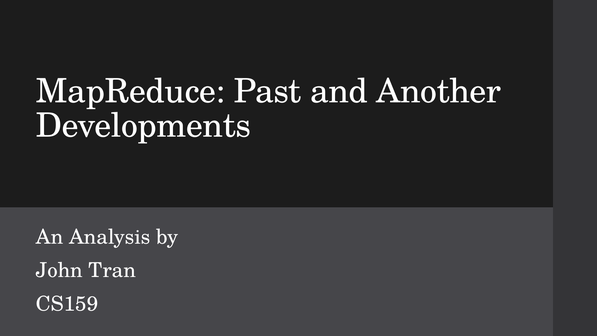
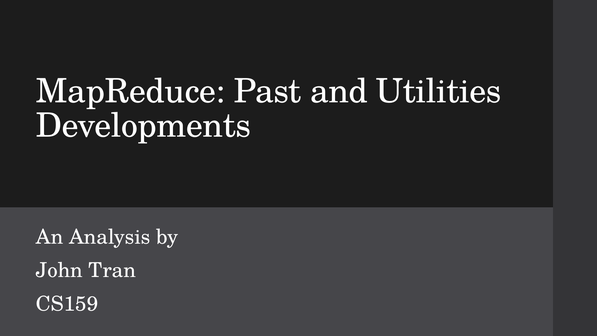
Another: Another -> Utilities
